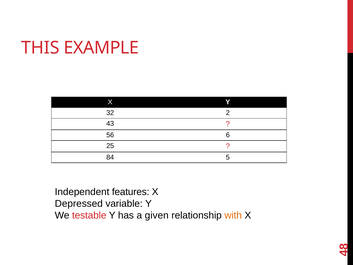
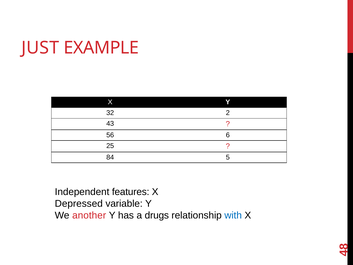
THIS: THIS -> JUST
testable: testable -> another
given: given -> drugs
with colour: orange -> blue
